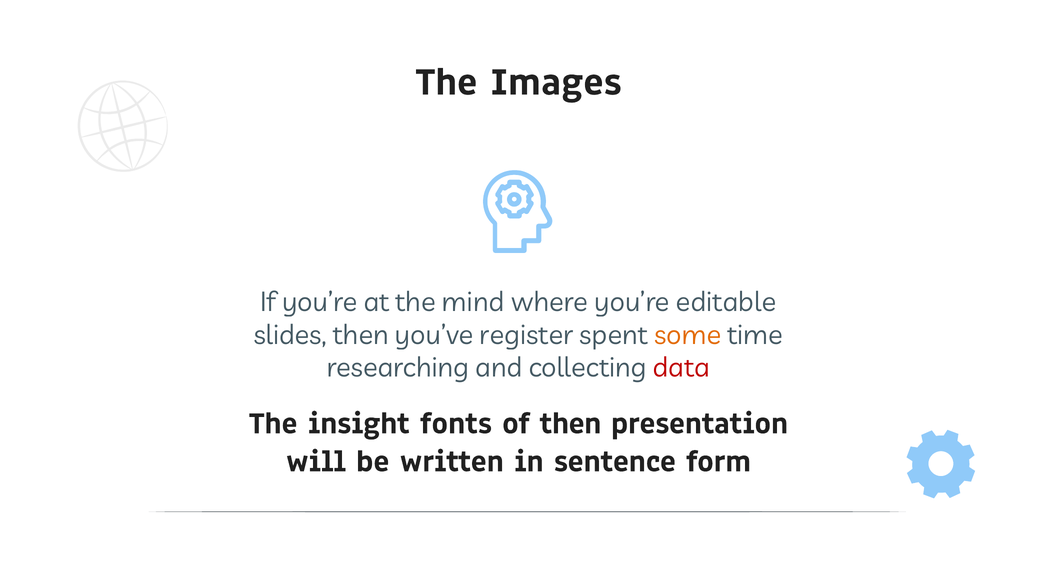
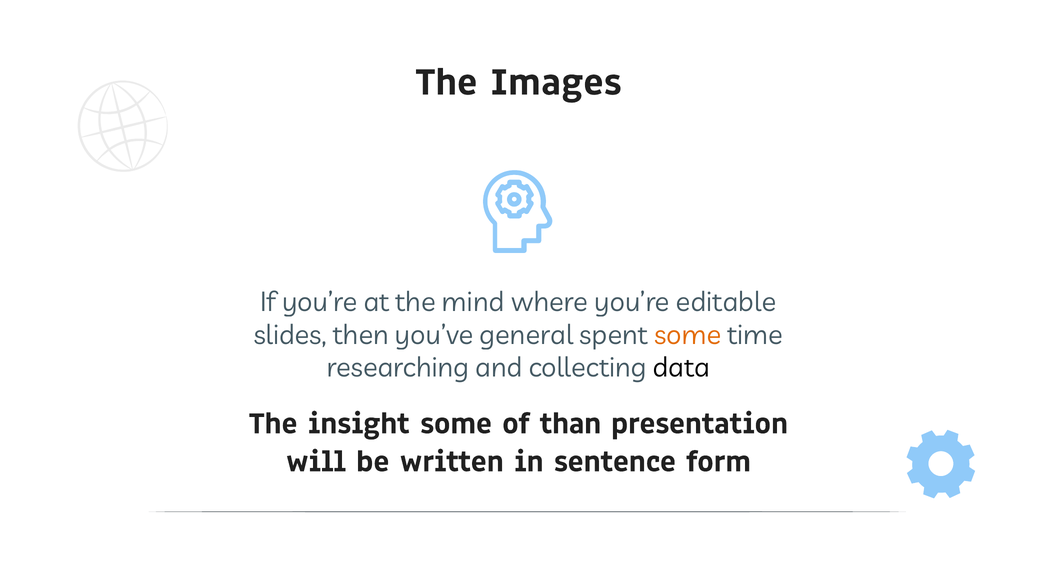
register: register -> general
data colour: red -> black
insight fonts: fonts -> some
of then: then -> than
